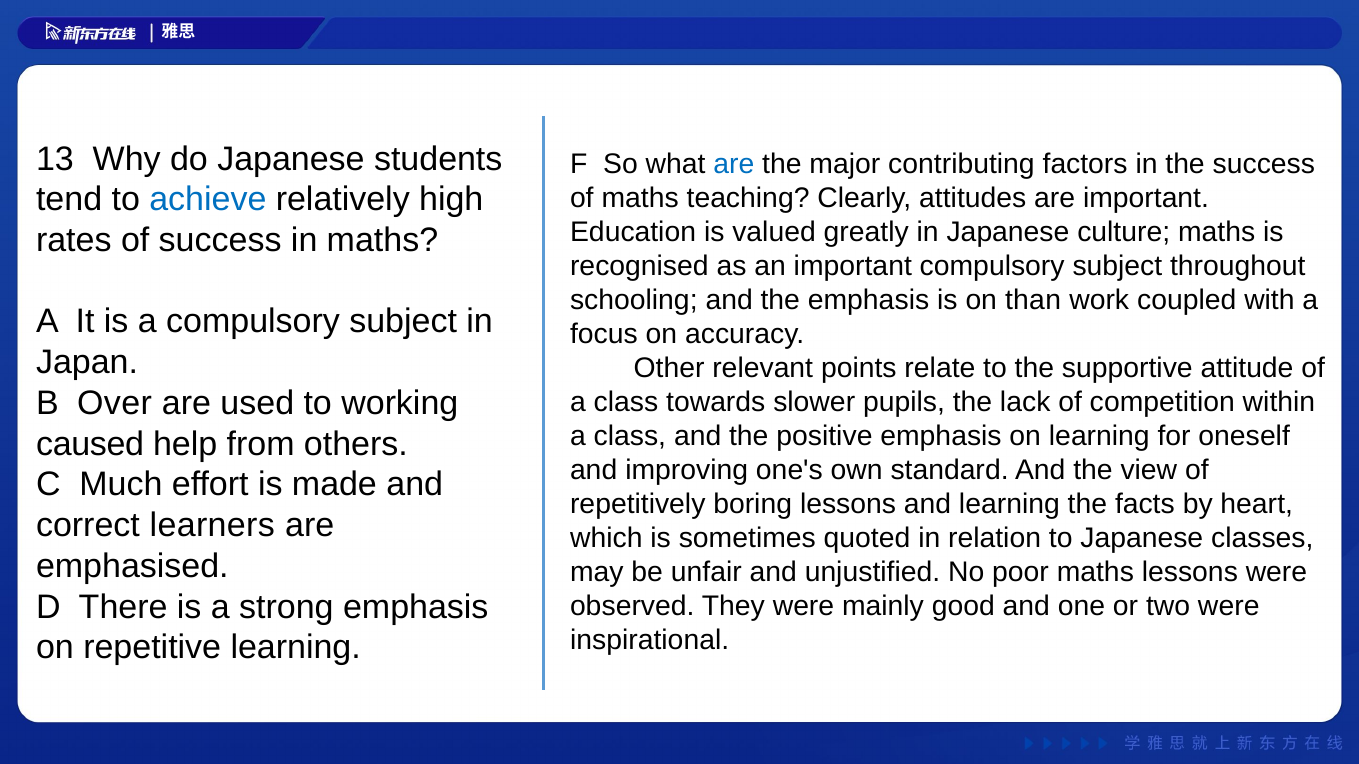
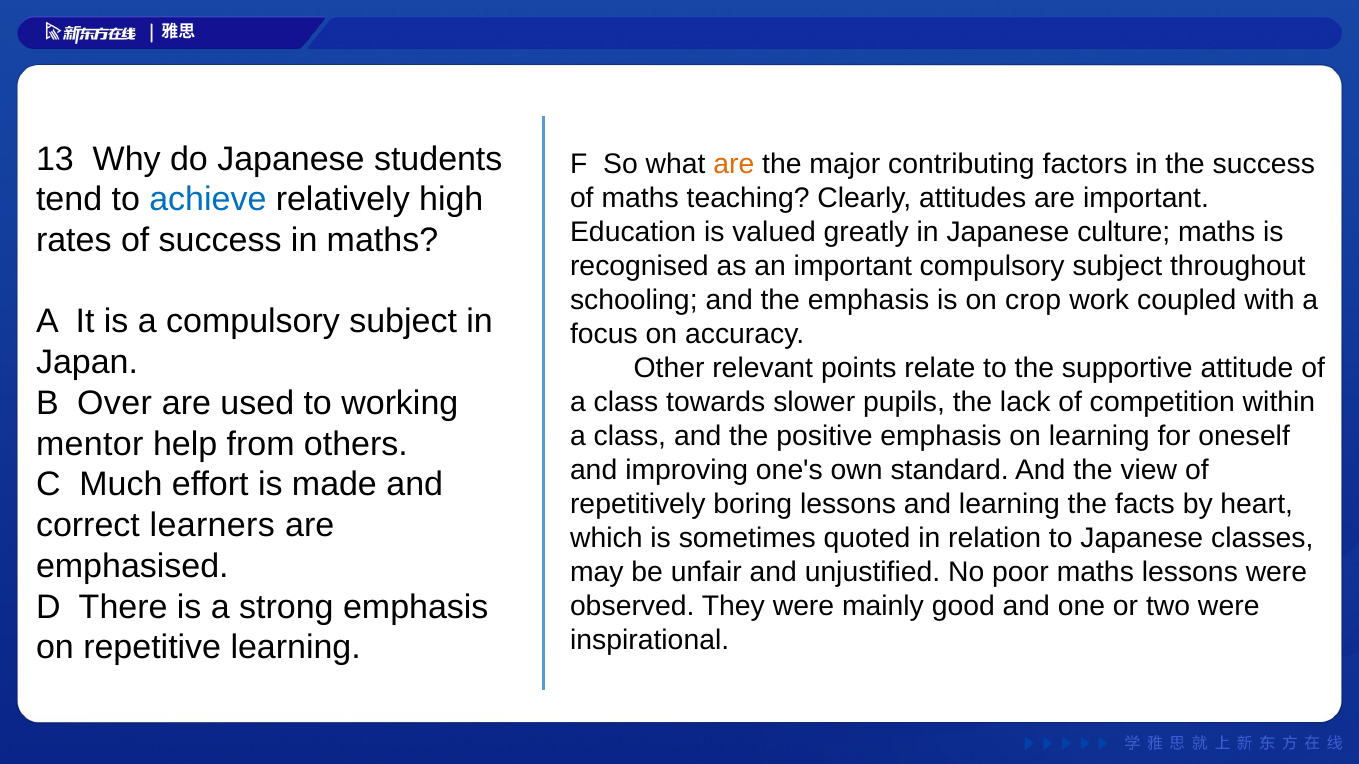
are at (734, 165) colour: blue -> orange
than: than -> crop
caused: caused -> mentor
